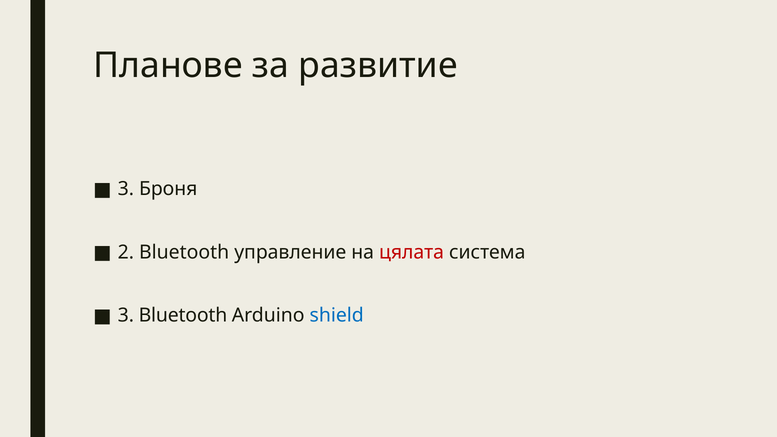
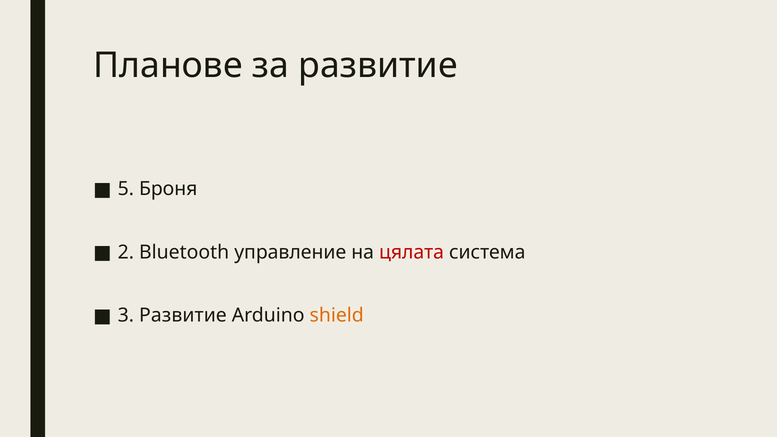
3 at (126, 189): 3 -> 5
3 Bluetooth: Bluetooth -> Развитие
shield colour: blue -> orange
